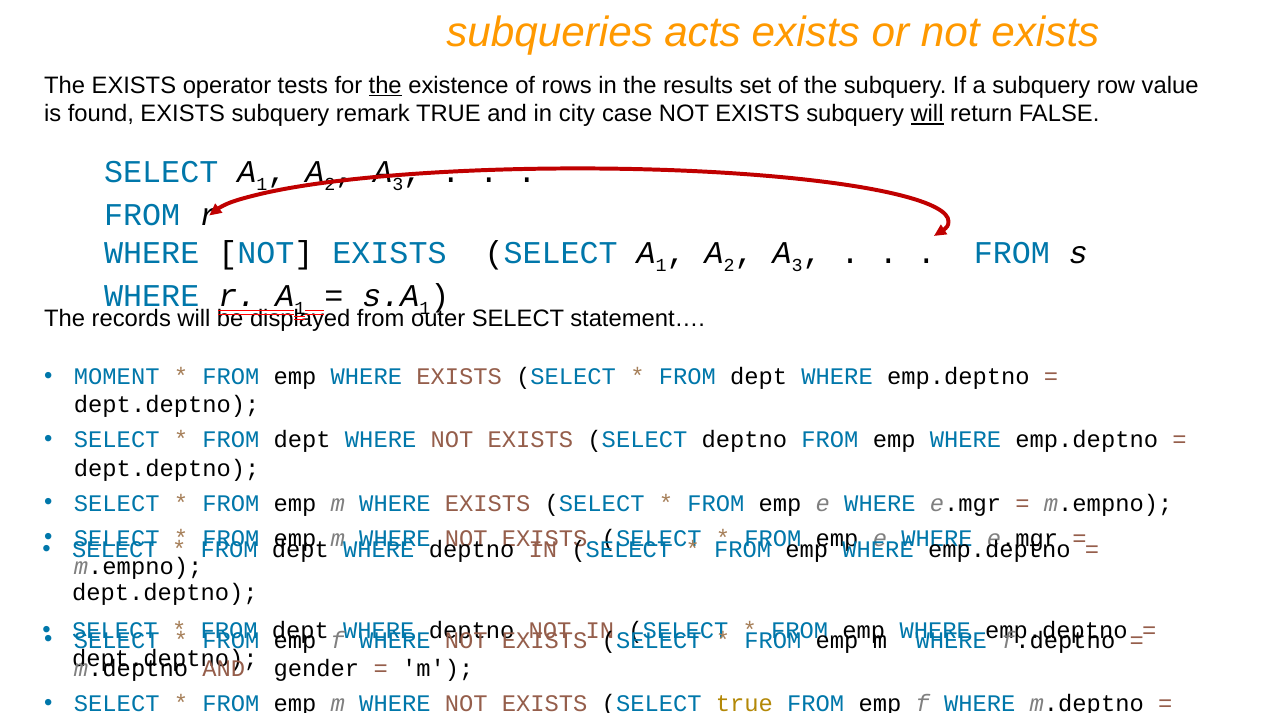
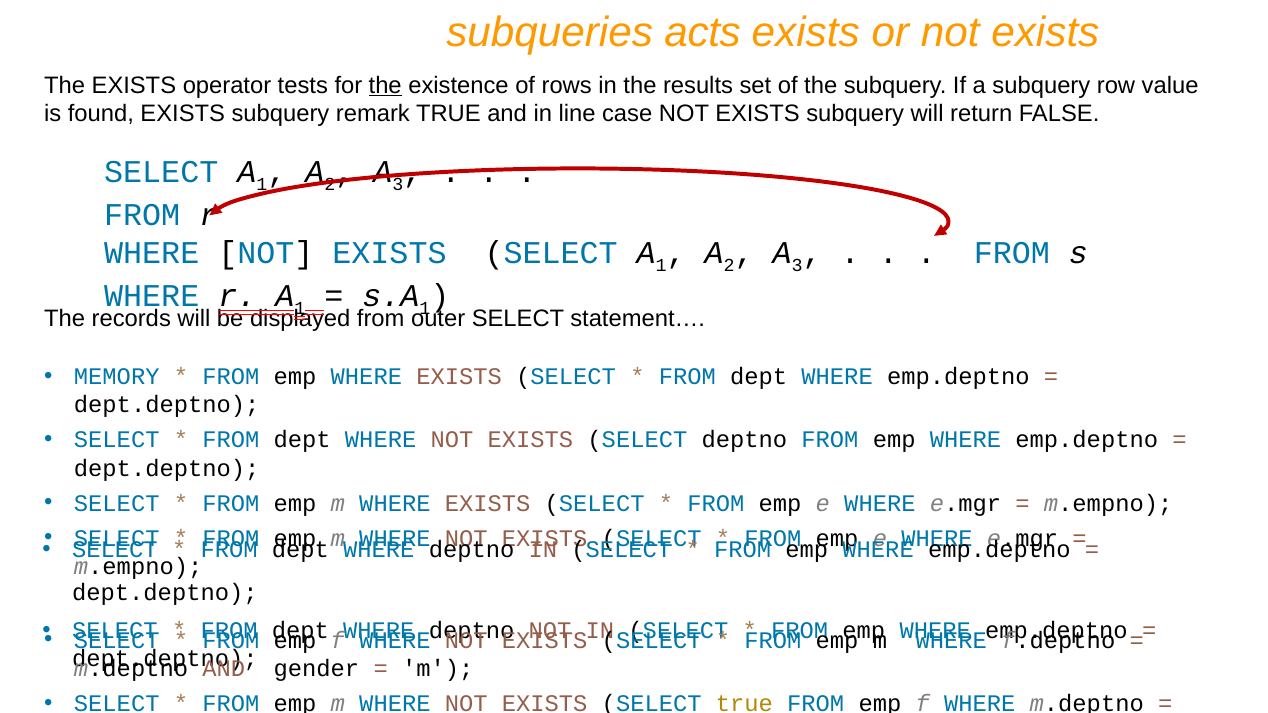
city: city -> line
will at (927, 114) underline: present -> none
MOMENT: MOMENT -> MEMORY
